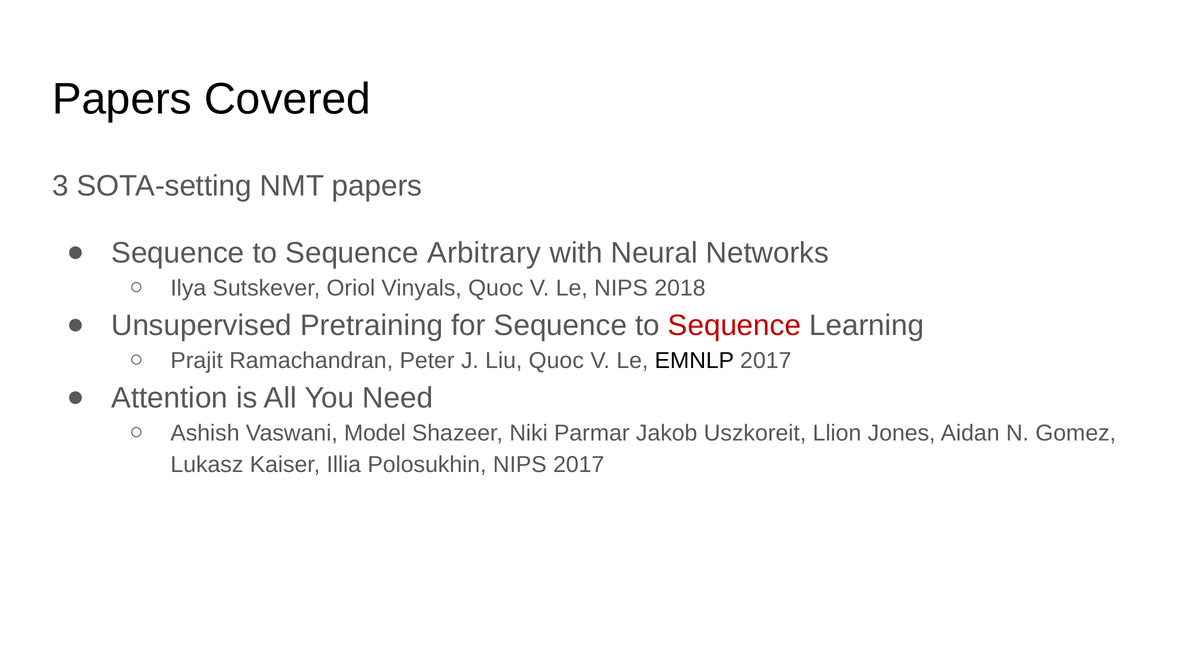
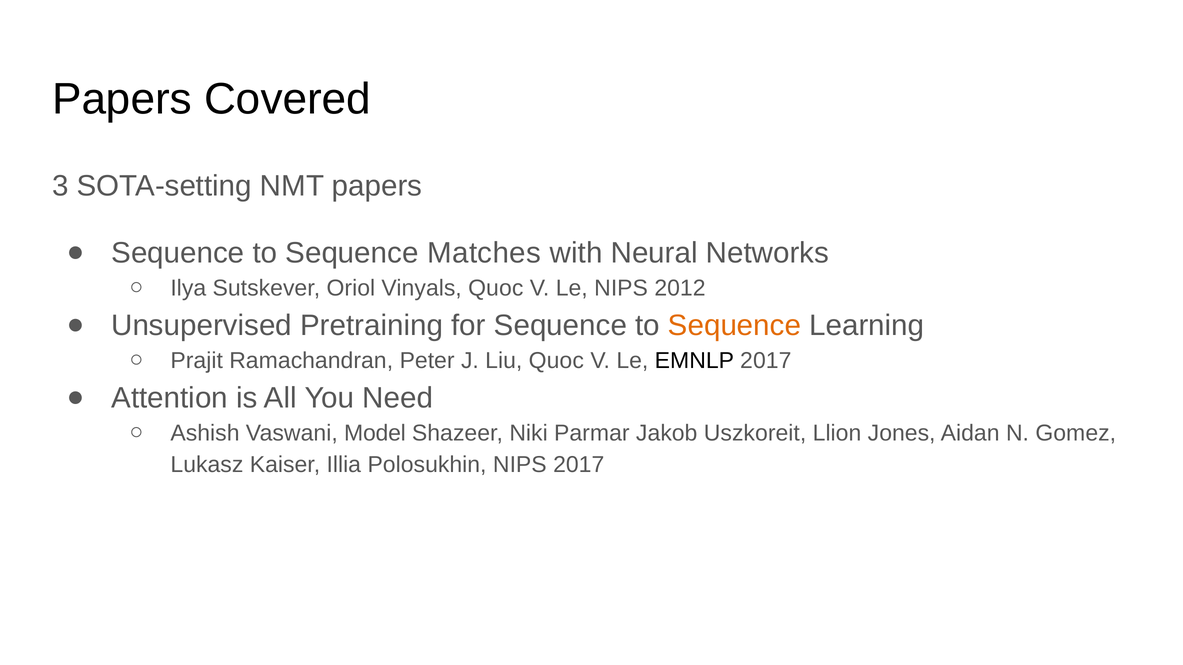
Arbitrary: Arbitrary -> Matches
2018: 2018 -> 2012
Sequence at (735, 326) colour: red -> orange
